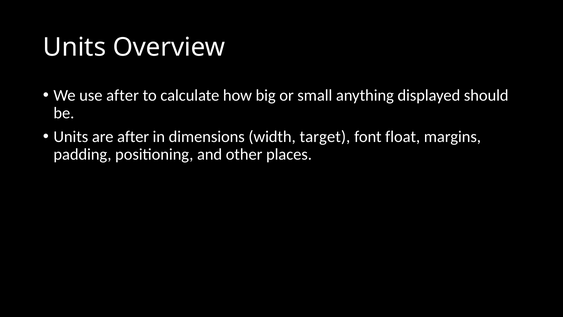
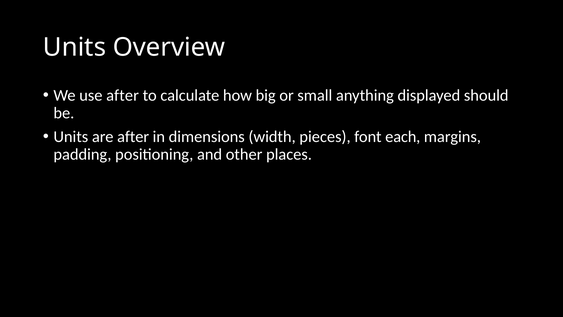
target: target -> pieces
float: float -> each
